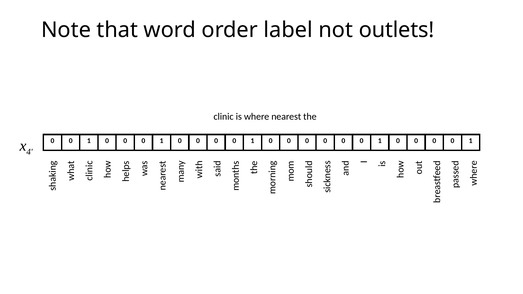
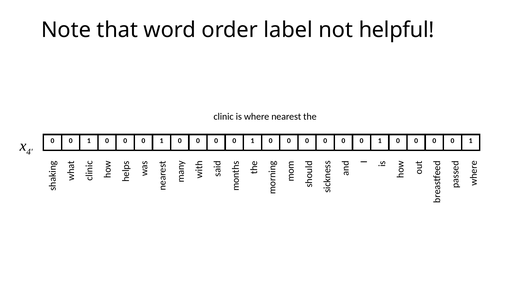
outlets: outlets -> helpful
